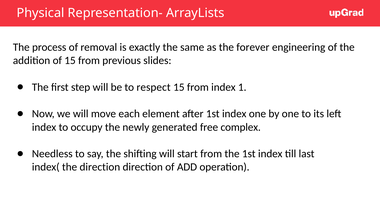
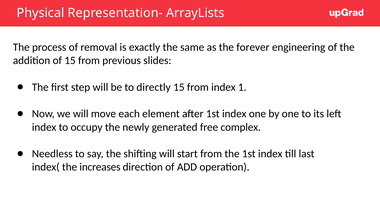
respect: respect -> directly
the direction: direction -> increases
